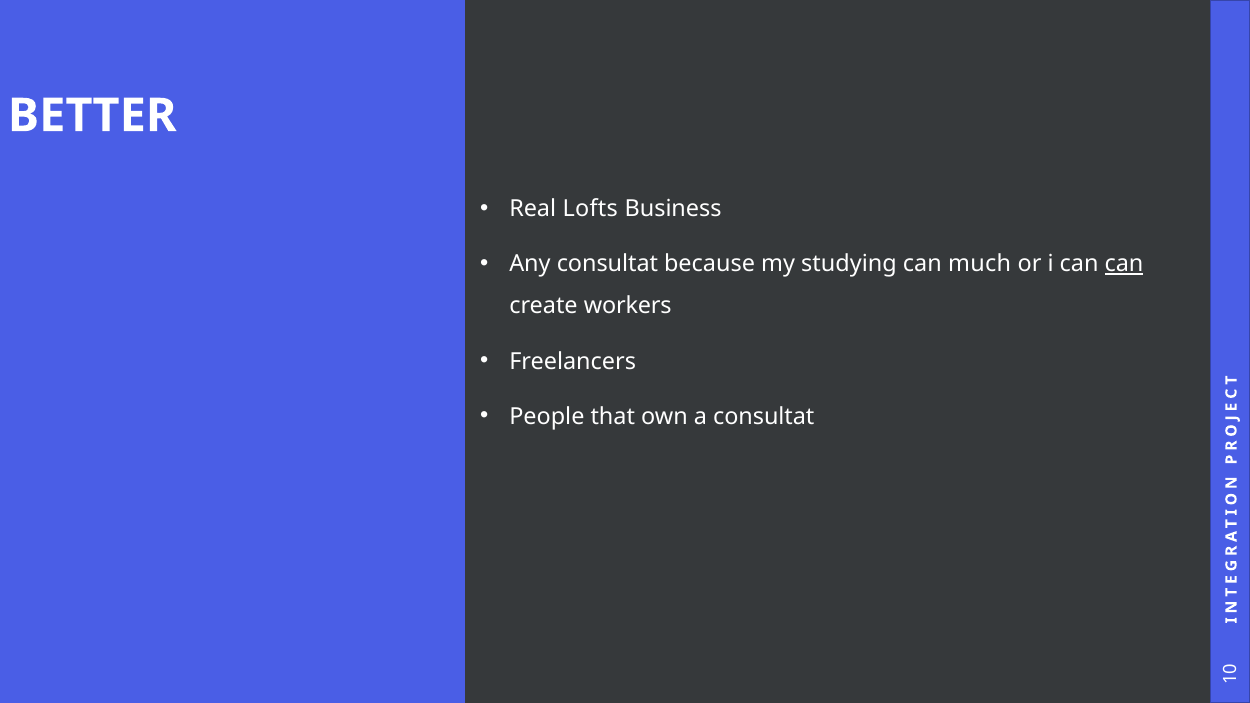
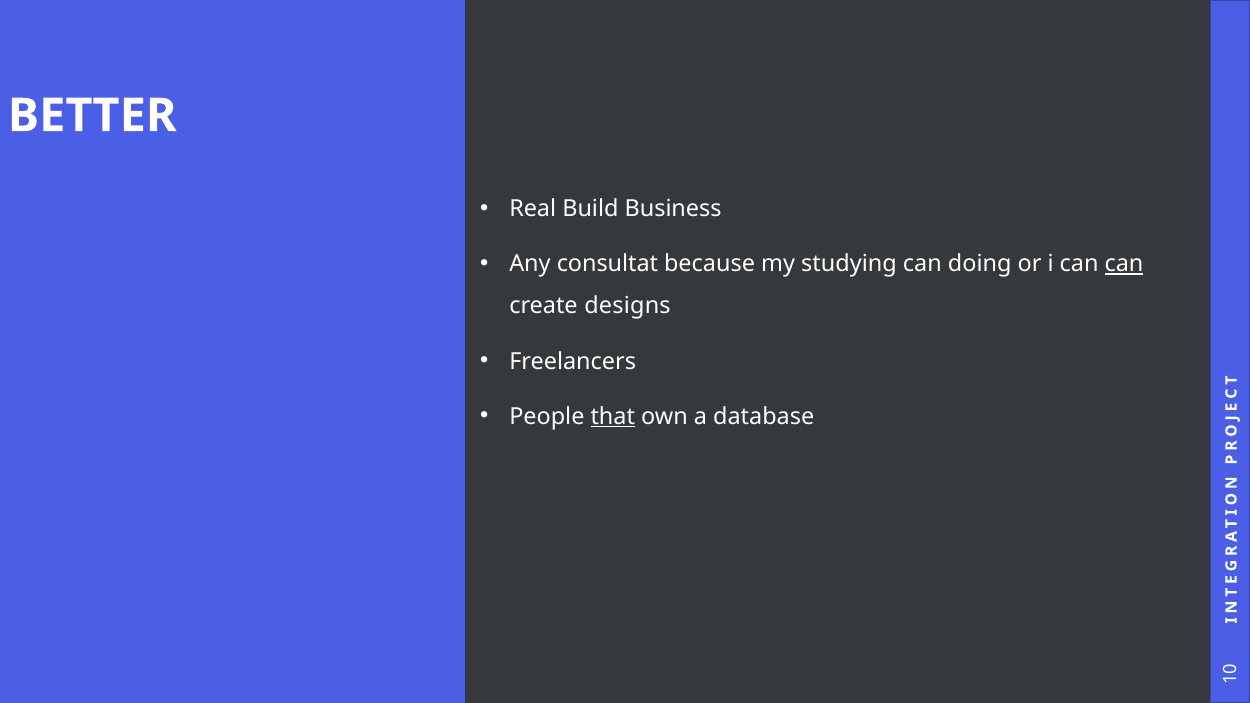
Lofts: Lofts -> Build
much: much -> doing
workers: workers -> designs
that underline: none -> present
a consultat: consultat -> database
